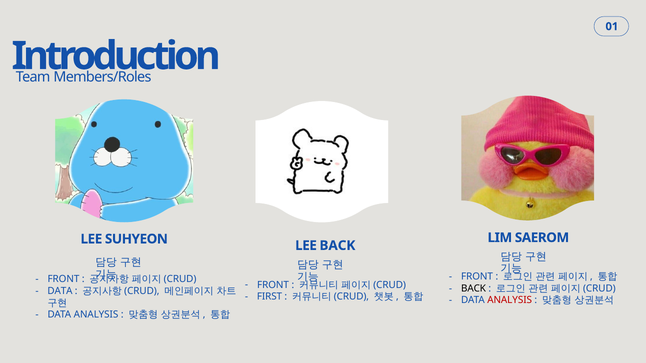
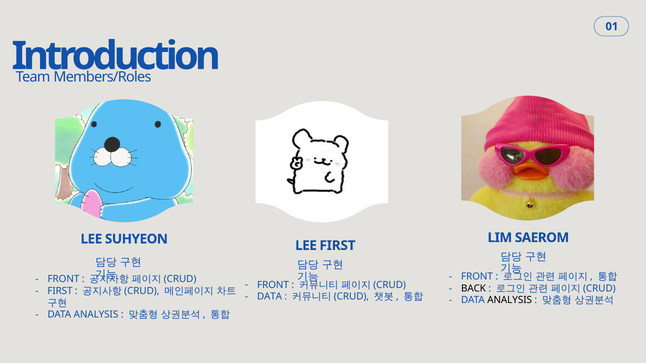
LEE BACK: BACK -> FIRST
DATA at (60, 291): DATA -> FIRST
FIRST at (270, 297): FIRST -> DATA
ANALYSIS at (510, 301) colour: red -> black
